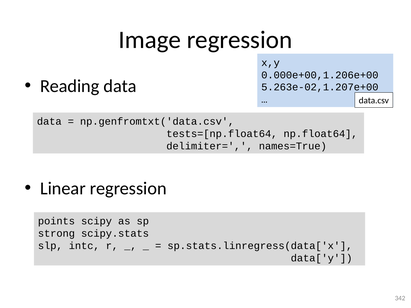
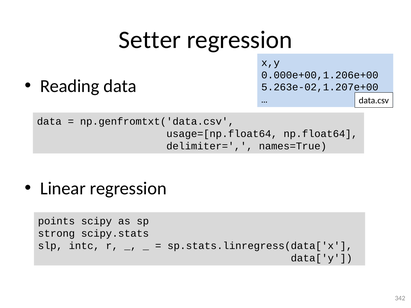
Image: Image -> Setter
tests=[np.float64: tests=[np.float64 -> usage=[np.float64
